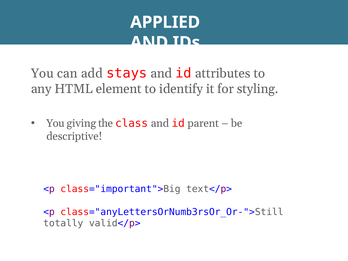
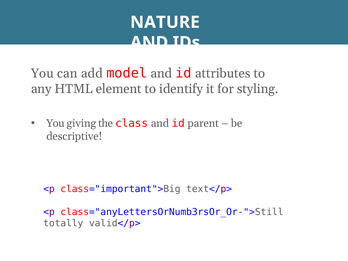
APPLIED: APPLIED -> NATURE
stays: stays -> model
